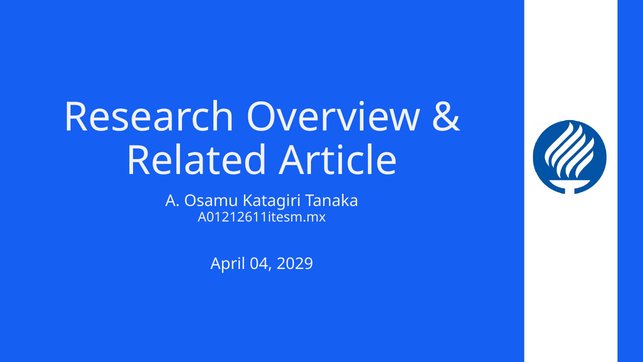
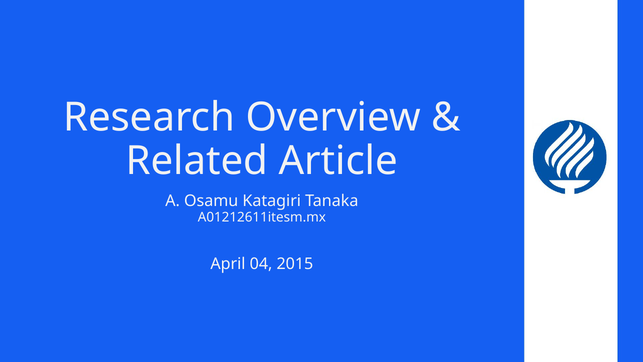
2029: 2029 -> 2015
